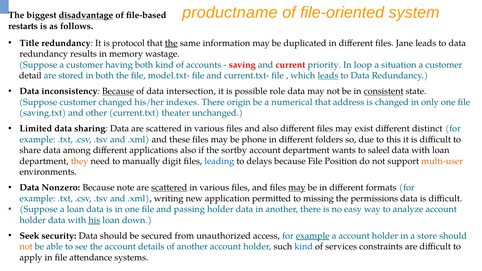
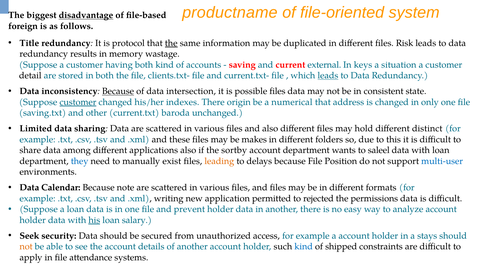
restarts: restarts -> foreign
Jane: Jane -> Risk
priority: priority -> external
loop: loop -> keys
model.txt-: model.txt- -> clients.txt-
possible role: role -> files
consistent underline: present -> none
customer at (78, 102) underline: none -> present
theater: theater -> baroda
exist: exist -> hold
phone: phone -> makes
they colour: orange -> blue
digit: digit -> exist
leading colour: blue -> orange
multi-user colour: orange -> blue
Nonzero: Nonzero -> Calendar
scattered at (169, 188) underline: present -> none
may at (297, 188) underline: present -> none
missing: missing -> rejected
passing: passing -> prevent
down: down -> salary
example at (313, 236) underline: present -> none
store: store -> stays
services: services -> shipped
